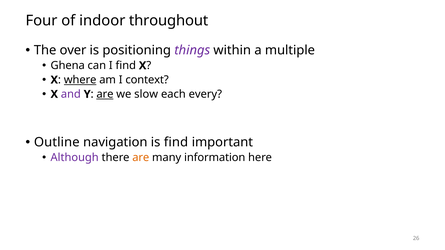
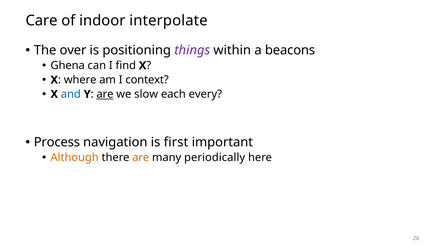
Four: Four -> Care
throughout: throughout -> interpolate
multiple: multiple -> beacons
where underline: present -> none
and colour: purple -> blue
Outline: Outline -> Process
is find: find -> first
Although colour: purple -> orange
information: information -> periodically
